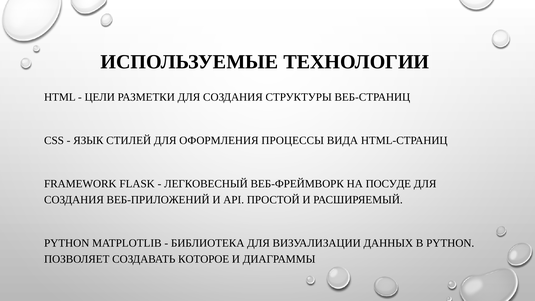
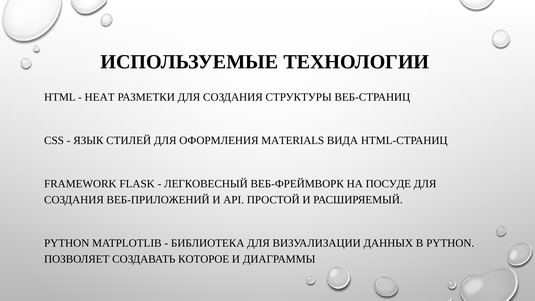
ЦЕЛИ: ЦЕЛИ -> HEAT
ПРОЦЕССЫ: ПРОЦЕССЫ -> MATERIALS
